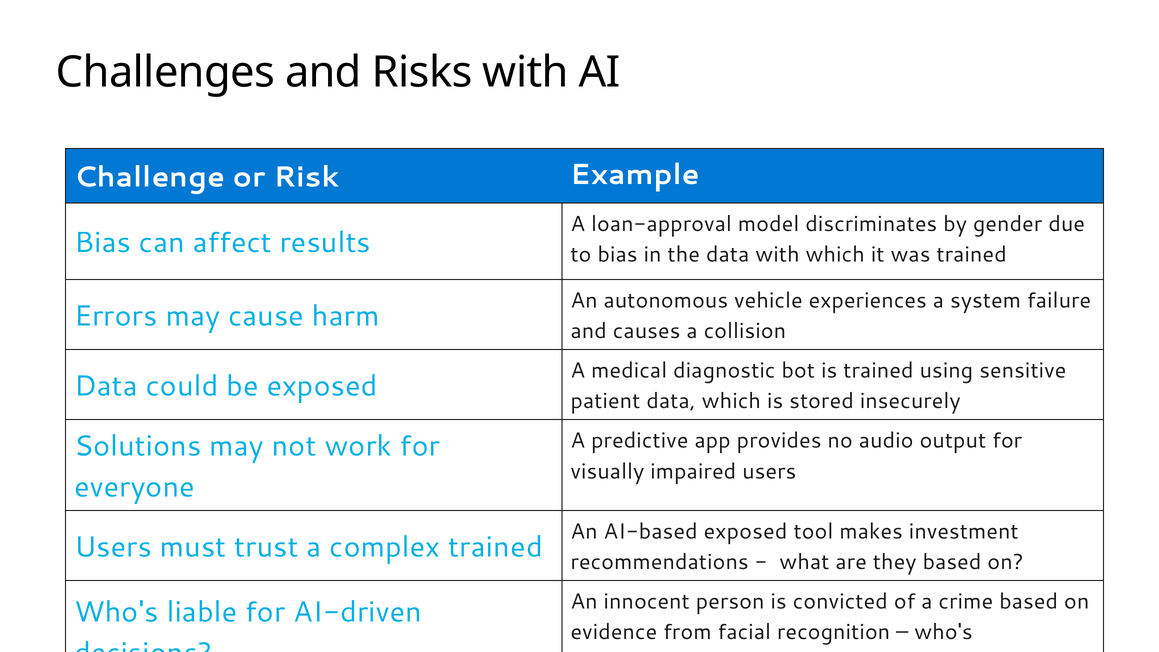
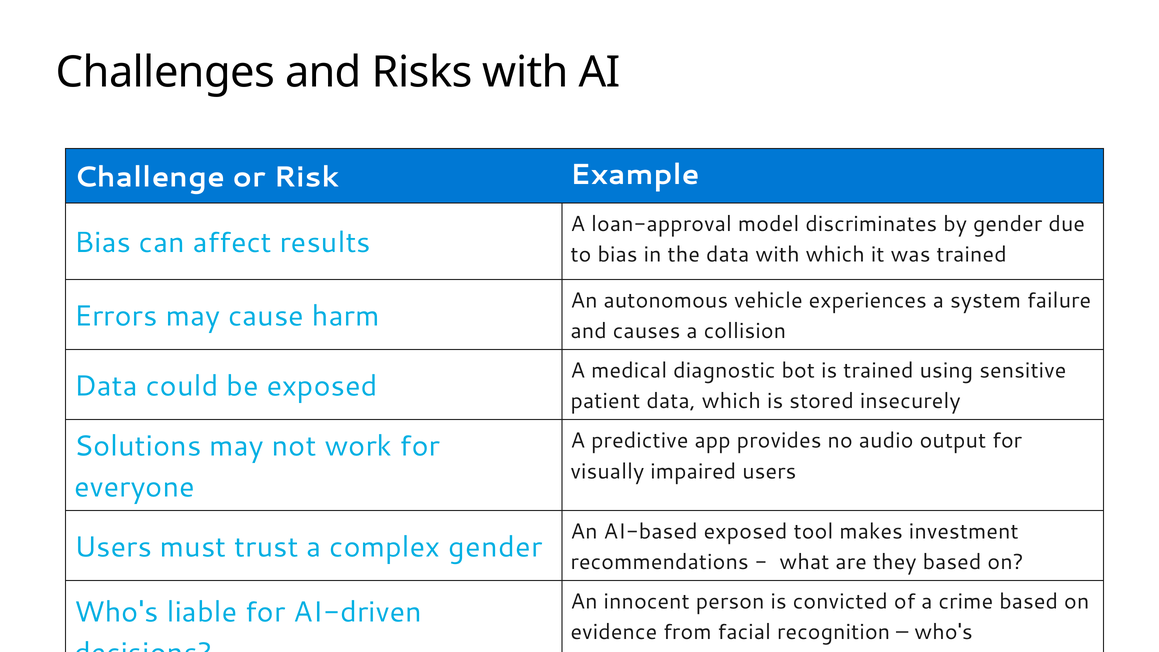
complex trained: trained -> gender
